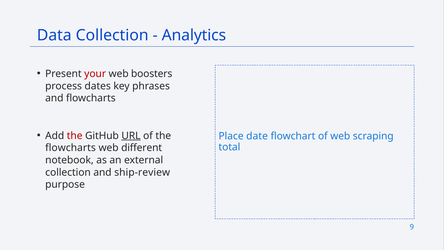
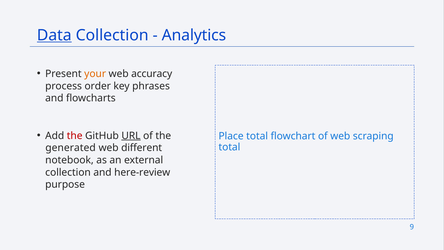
Data underline: none -> present
your colour: red -> orange
boosters: boosters -> accuracy
dates: dates -> order
Place date: date -> total
flowcharts at (71, 148): flowcharts -> generated
ship-review: ship-review -> here-review
